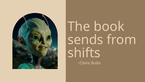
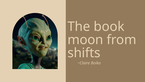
sends: sends -> moon
